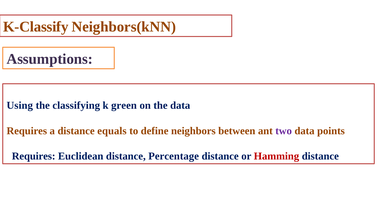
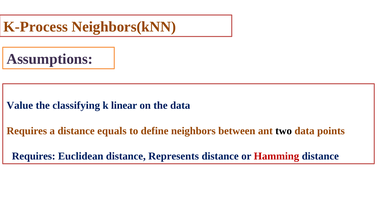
K-Classify: K-Classify -> K-Process
Using: Using -> Value
green: green -> linear
two colour: purple -> black
Percentage: Percentage -> Represents
